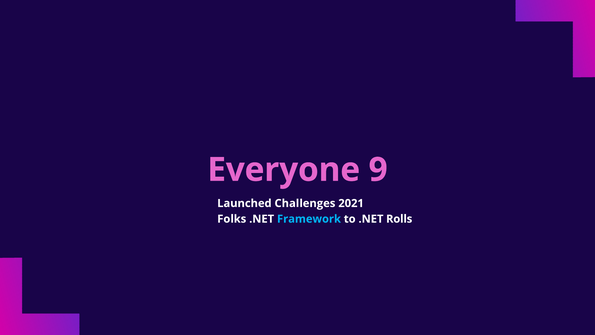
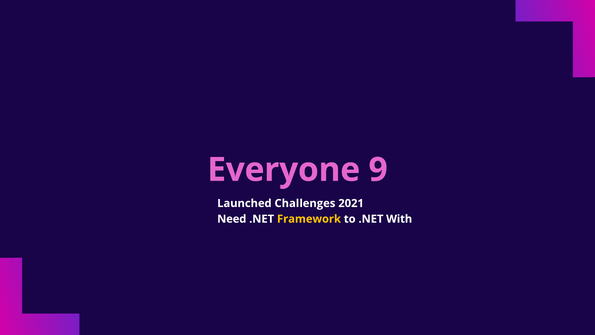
Folks: Folks -> Need
Framework colour: light blue -> yellow
Rolls: Rolls -> With
